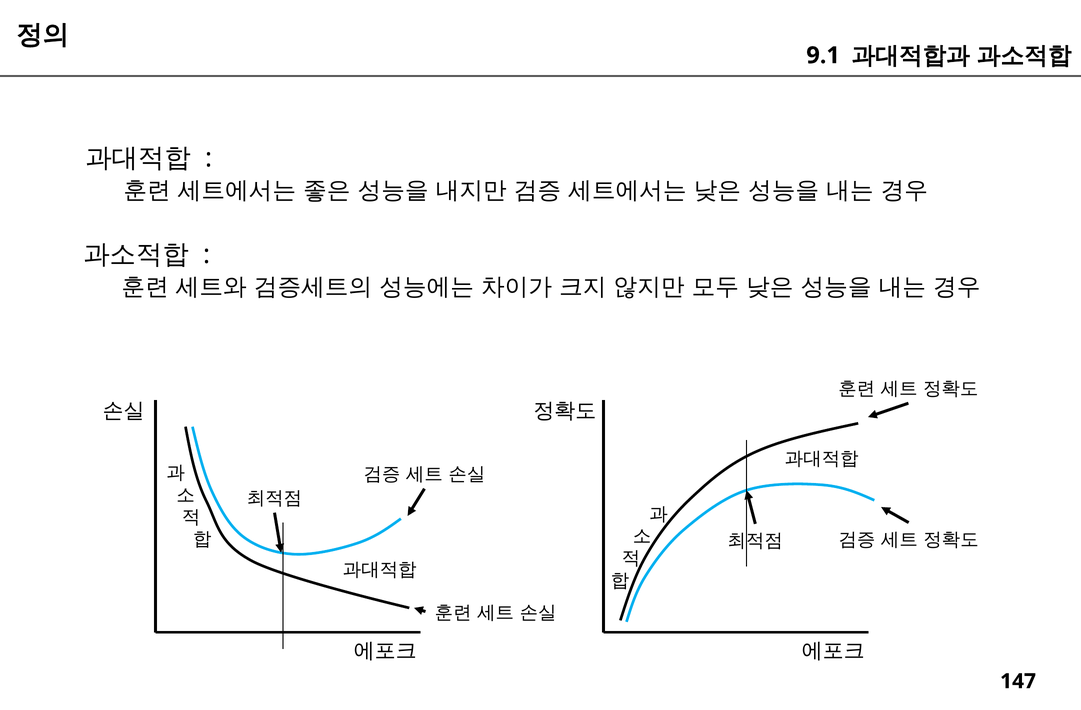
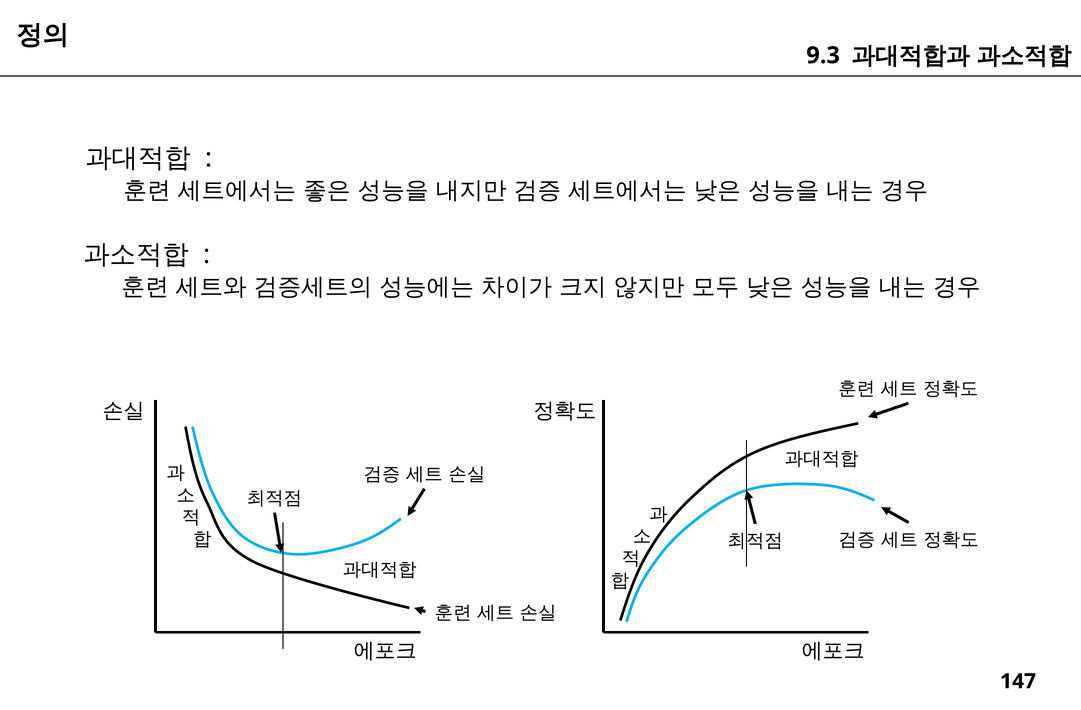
9.1: 9.1 -> 9.3
